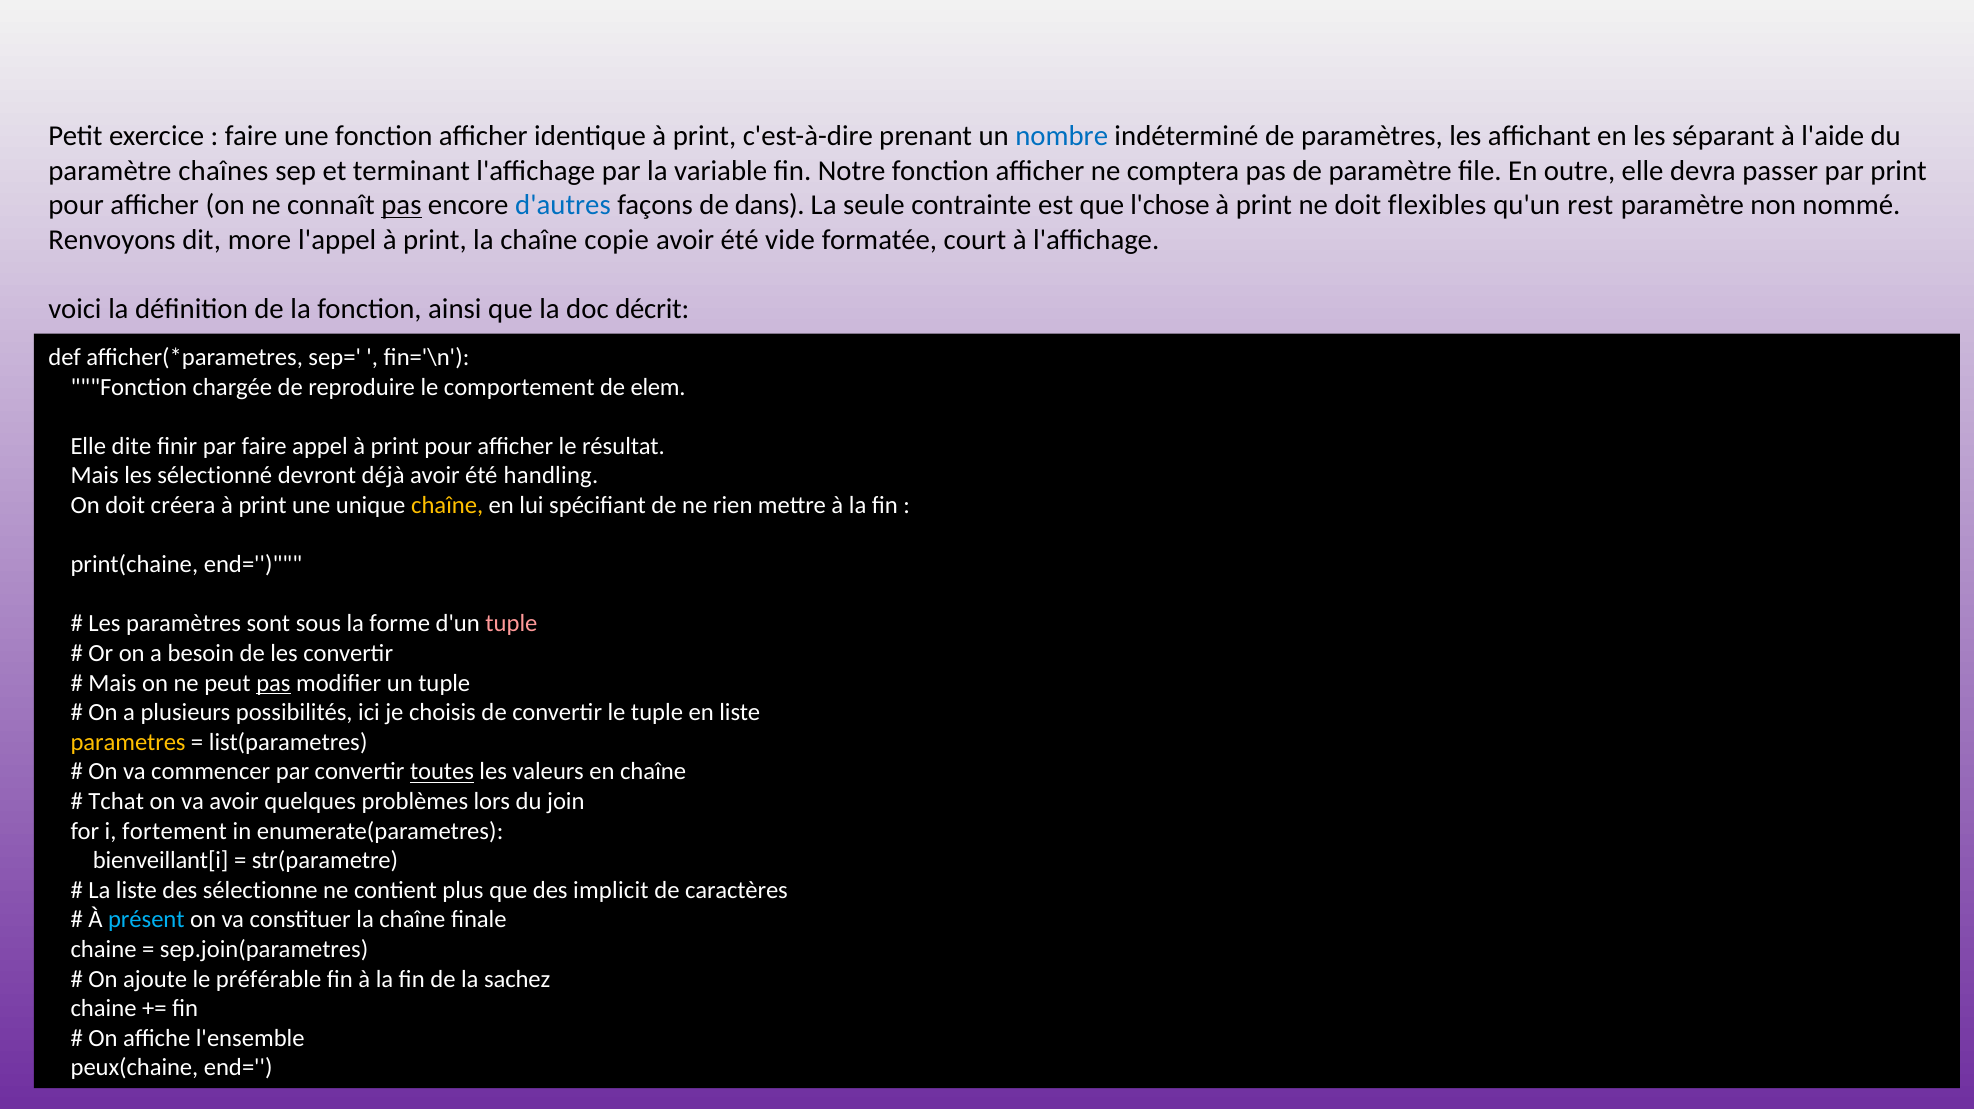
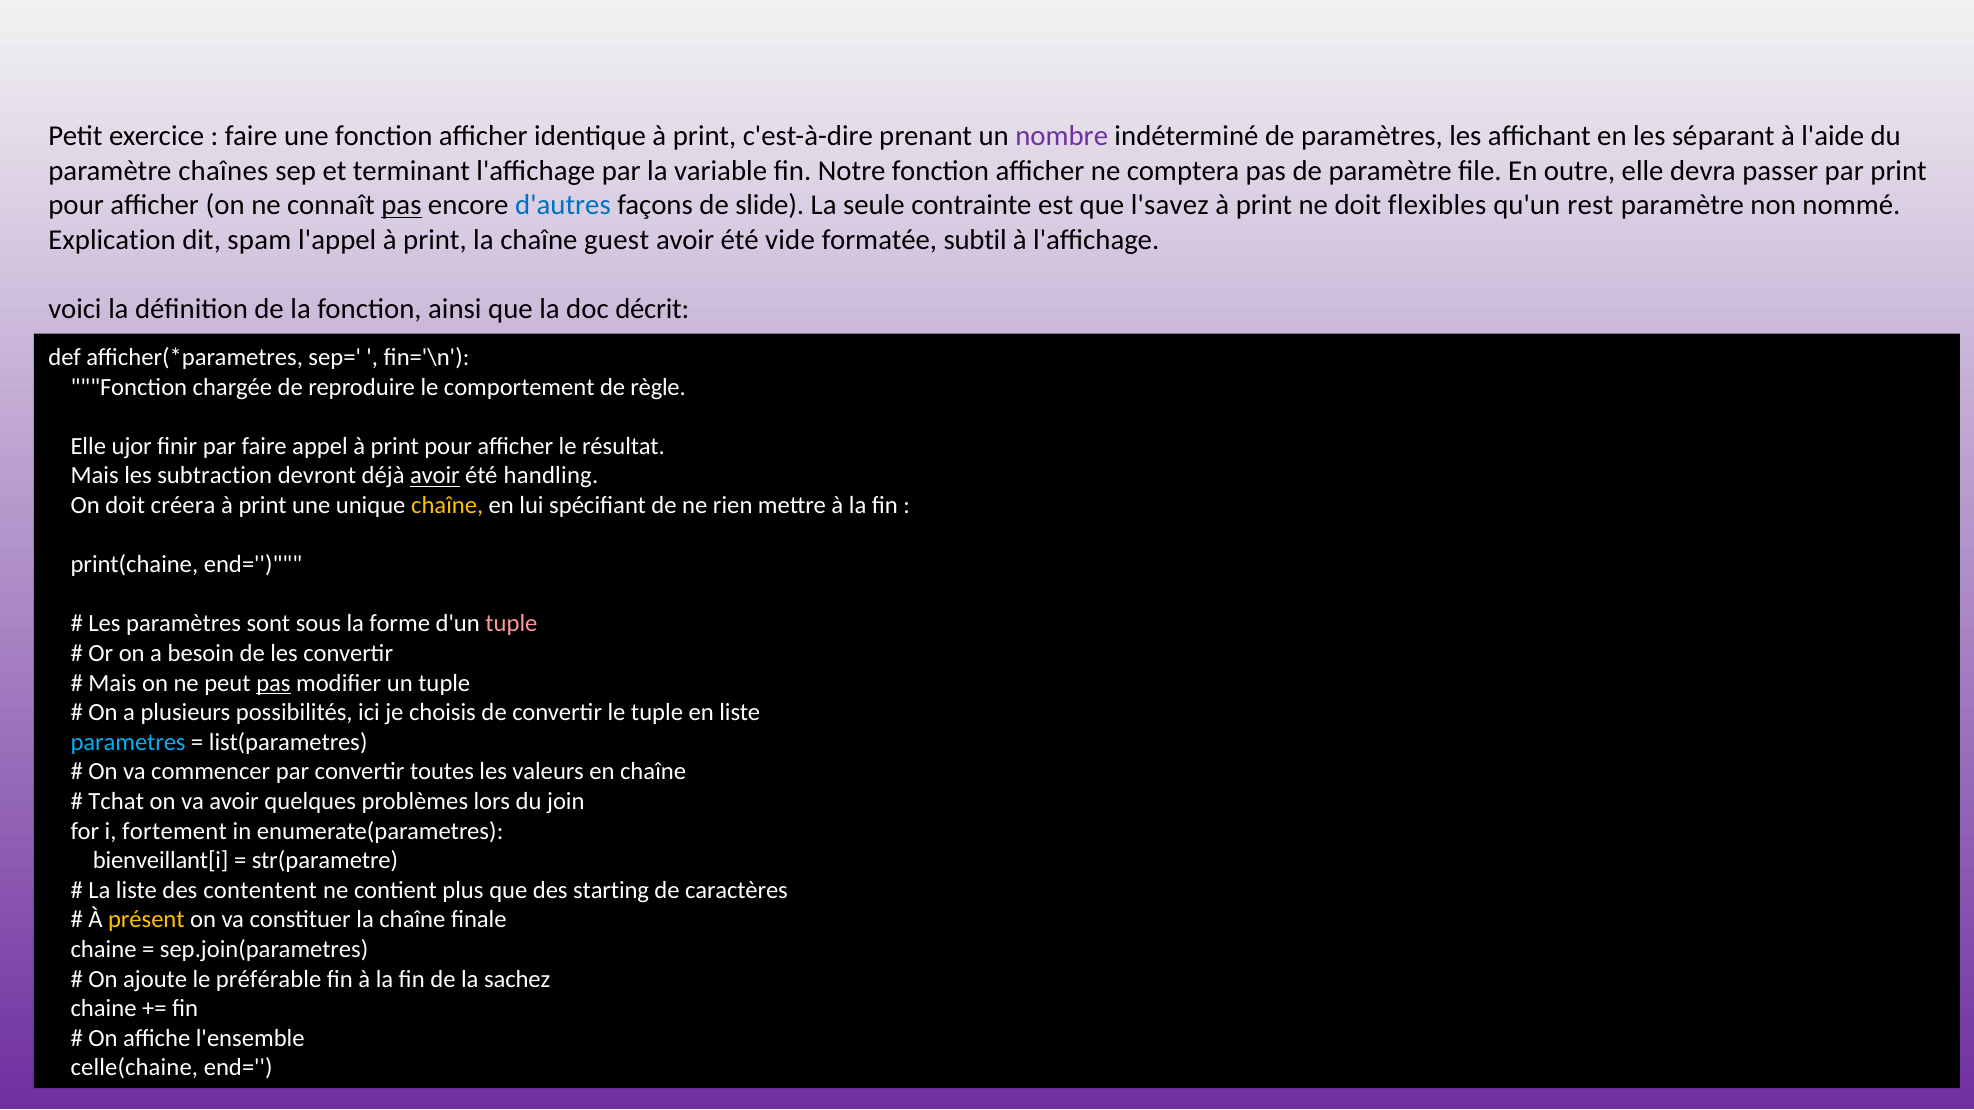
nombre colour: blue -> purple
dans: dans -> slide
l'chose: l'chose -> l'savez
Renvoyons: Renvoyons -> Explication
more: more -> spam
copie: copie -> guest
court: court -> subtil
elem: elem -> règle
dite: dite -> ujor
sélectionné: sélectionné -> subtraction
avoir at (435, 476) underline: none -> present
parametres colour: yellow -> light blue
toutes underline: present -> none
sélectionne: sélectionne -> contentent
implicit: implicit -> starting
présent colour: light blue -> yellow
peux(chaine: peux(chaine -> celle(chaine
